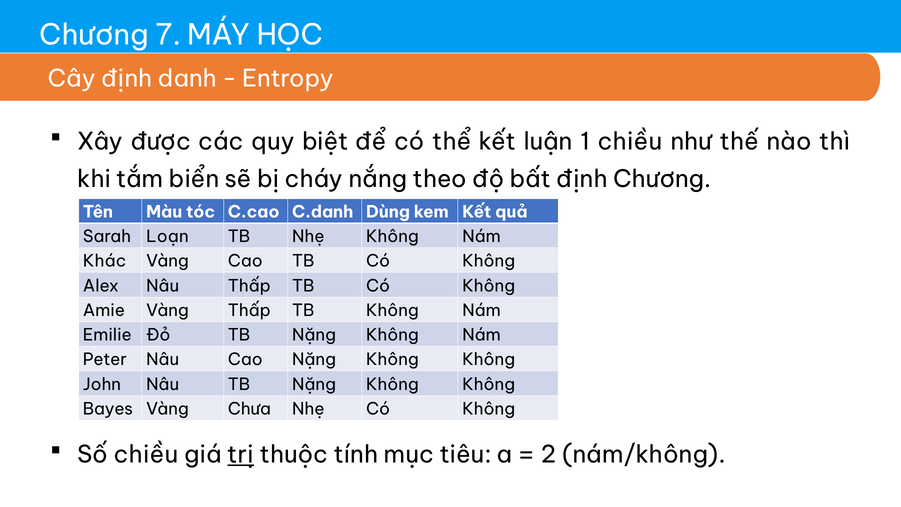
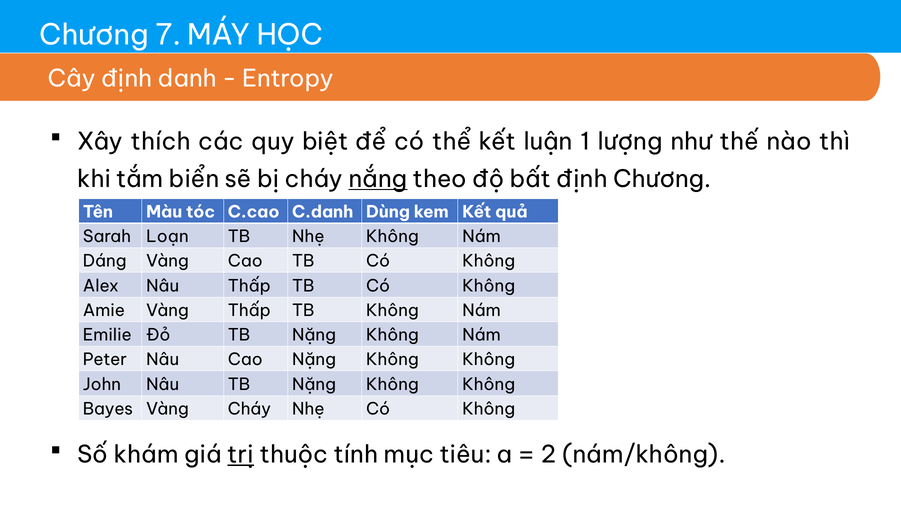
được: được -> thích
1 chiều: chiều -> lượng
nắng underline: none -> present
Khác: Khác -> Dáng
Vàng Chưa: Chưa -> Cháy
Số chiều: chiều -> khám
